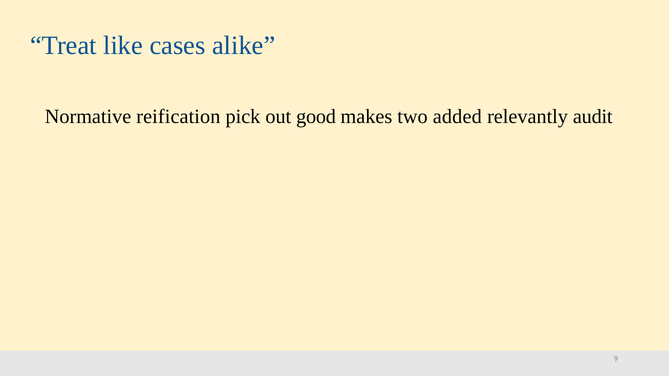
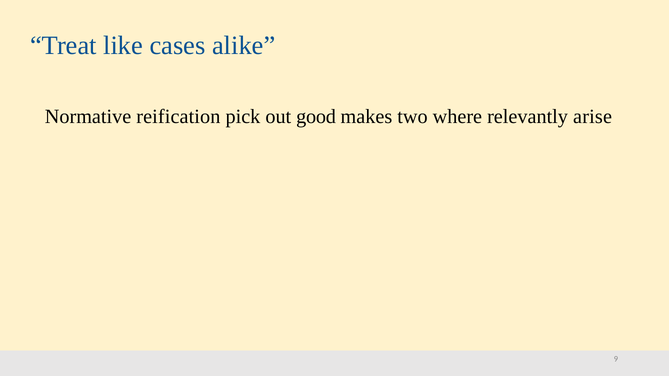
added: added -> where
audit: audit -> arise
